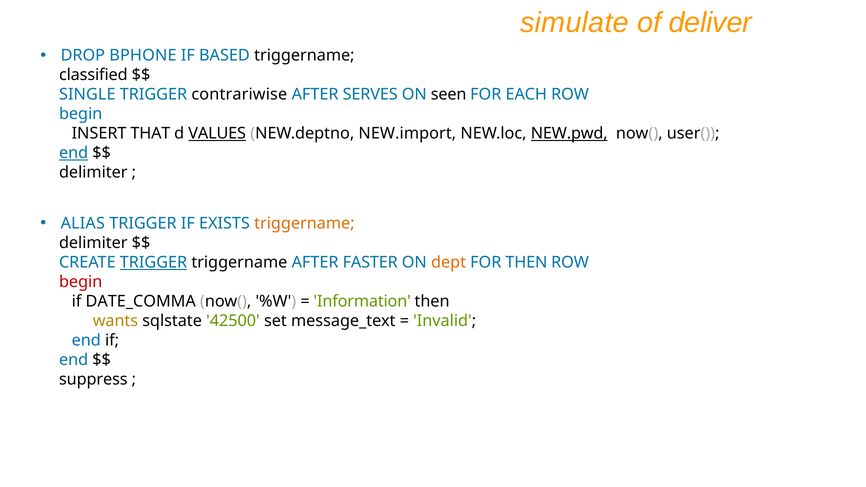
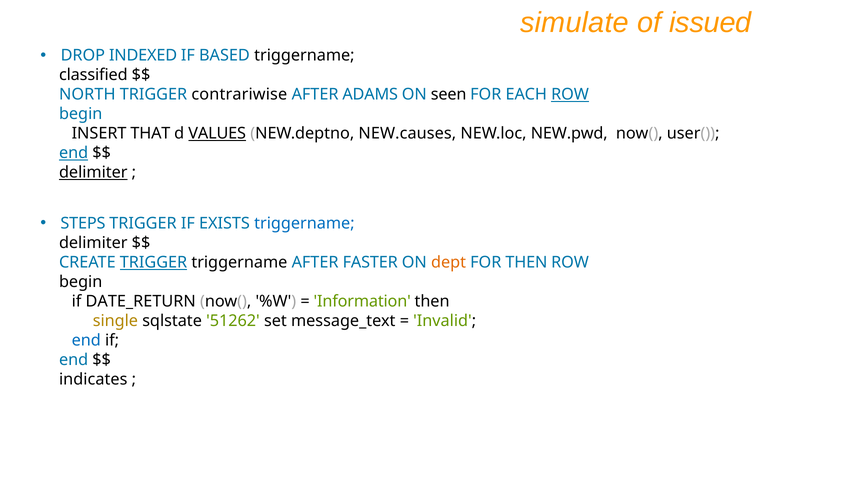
deliver: deliver -> issued
BPHONE: BPHONE -> INDEXED
SINGLE: SINGLE -> NORTH
SERVES: SERVES -> ADAMS
ROW at (570, 95) underline: none -> present
NEW.import: NEW.import -> NEW.causes
NEW.pwd underline: present -> none
delimiter at (93, 173) underline: none -> present
ALIAS: ALIAS -> STEPS
triggername at (304, 223) colour: orange -> blue
begin at (81, 282) colour: red -> black
DATE_COMMA: DATE_COMMA -> DATE_RETURN
wants: wants -> single
42500: 42500 -> 51262
suppress: suppress -> indicates
